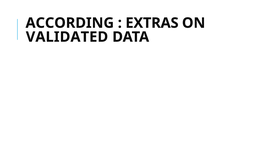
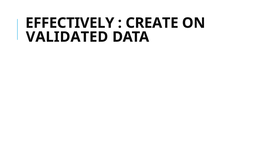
ACCORDING: ACCORDING -> EFFECTIVELY
EXTRAS: EXTRAS -> CREATE
